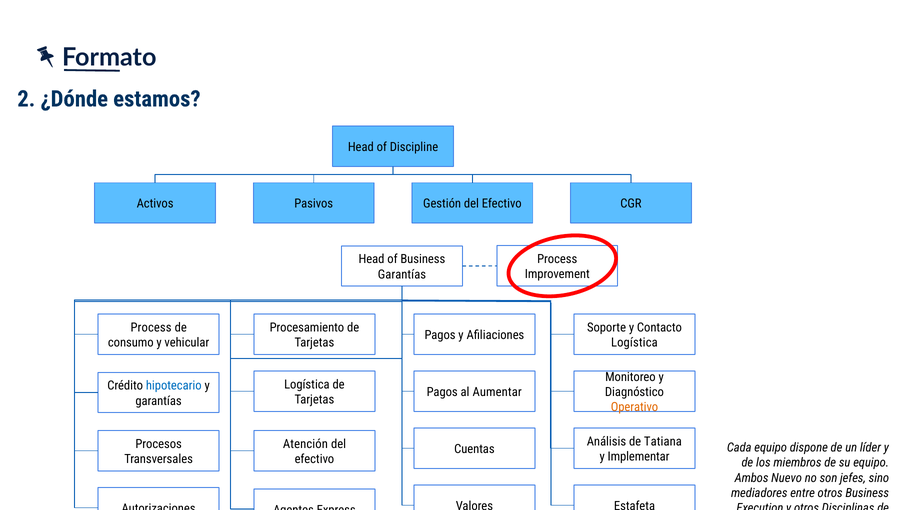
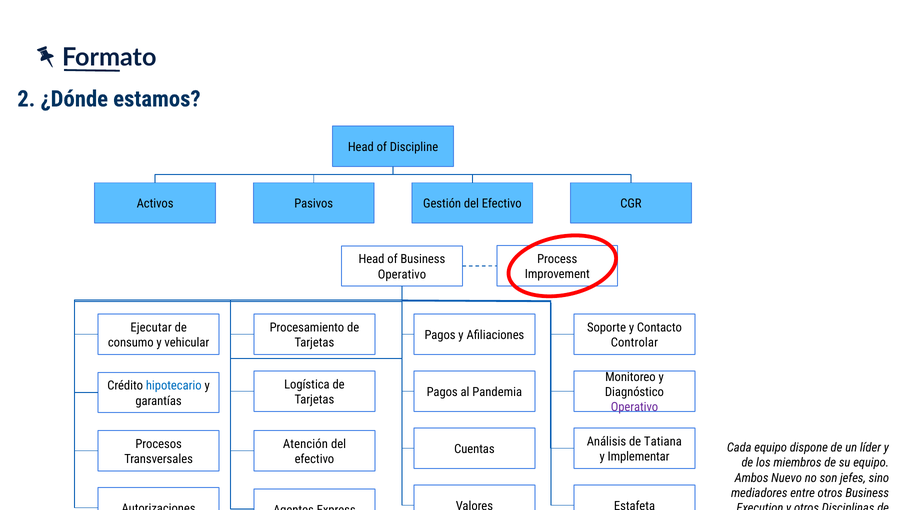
Garantías at (402, 275): Garantías -> Operativo
Process at (151, 328): Process -> Ejecutar
Logística at (634, 343): Logística -> Controlar
Aumentar: Aumentar -> Pandemia
Operativo at (634, 407) colour: orange -> purple
